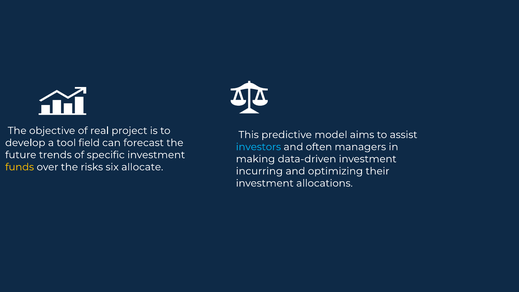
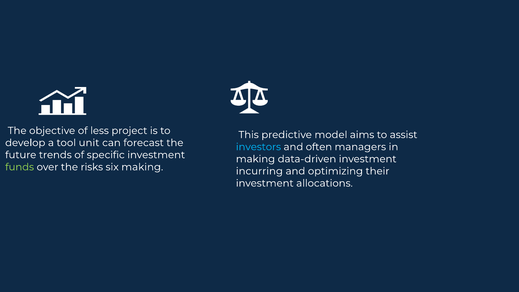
real: real -> less
field: field -> unit
funds colour: yellow -> light green
six allocate: allocate -> making
